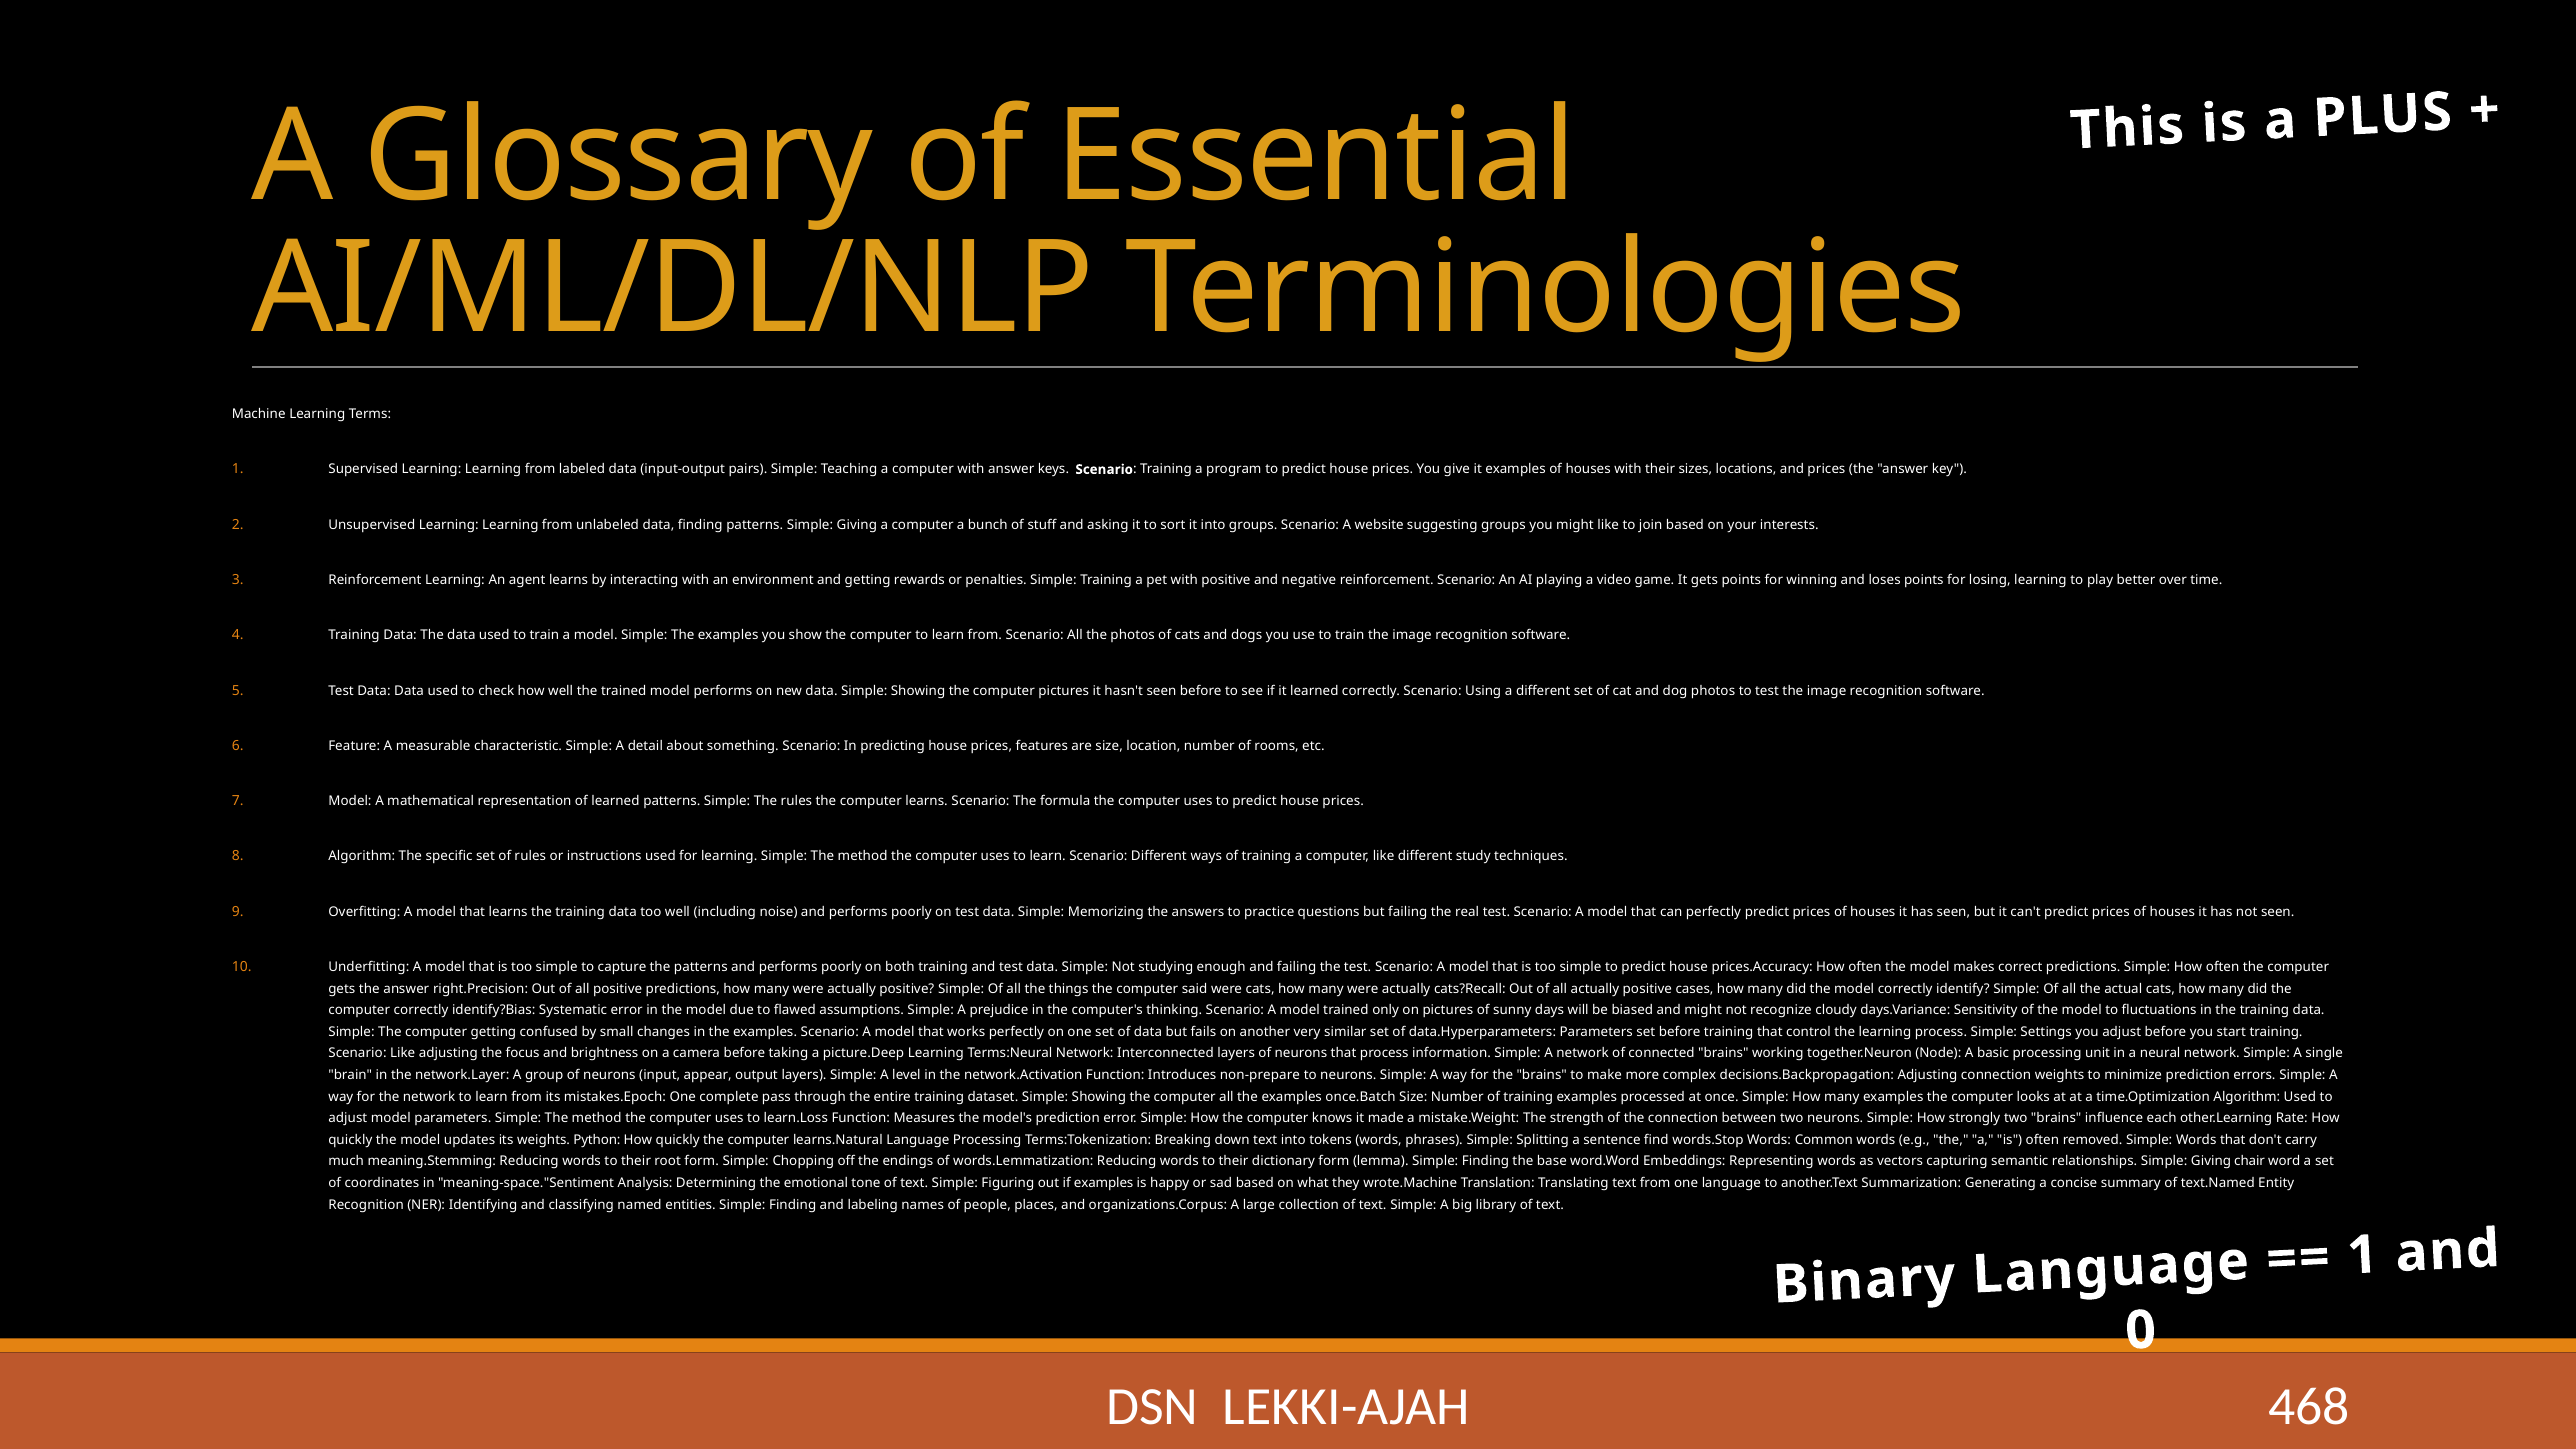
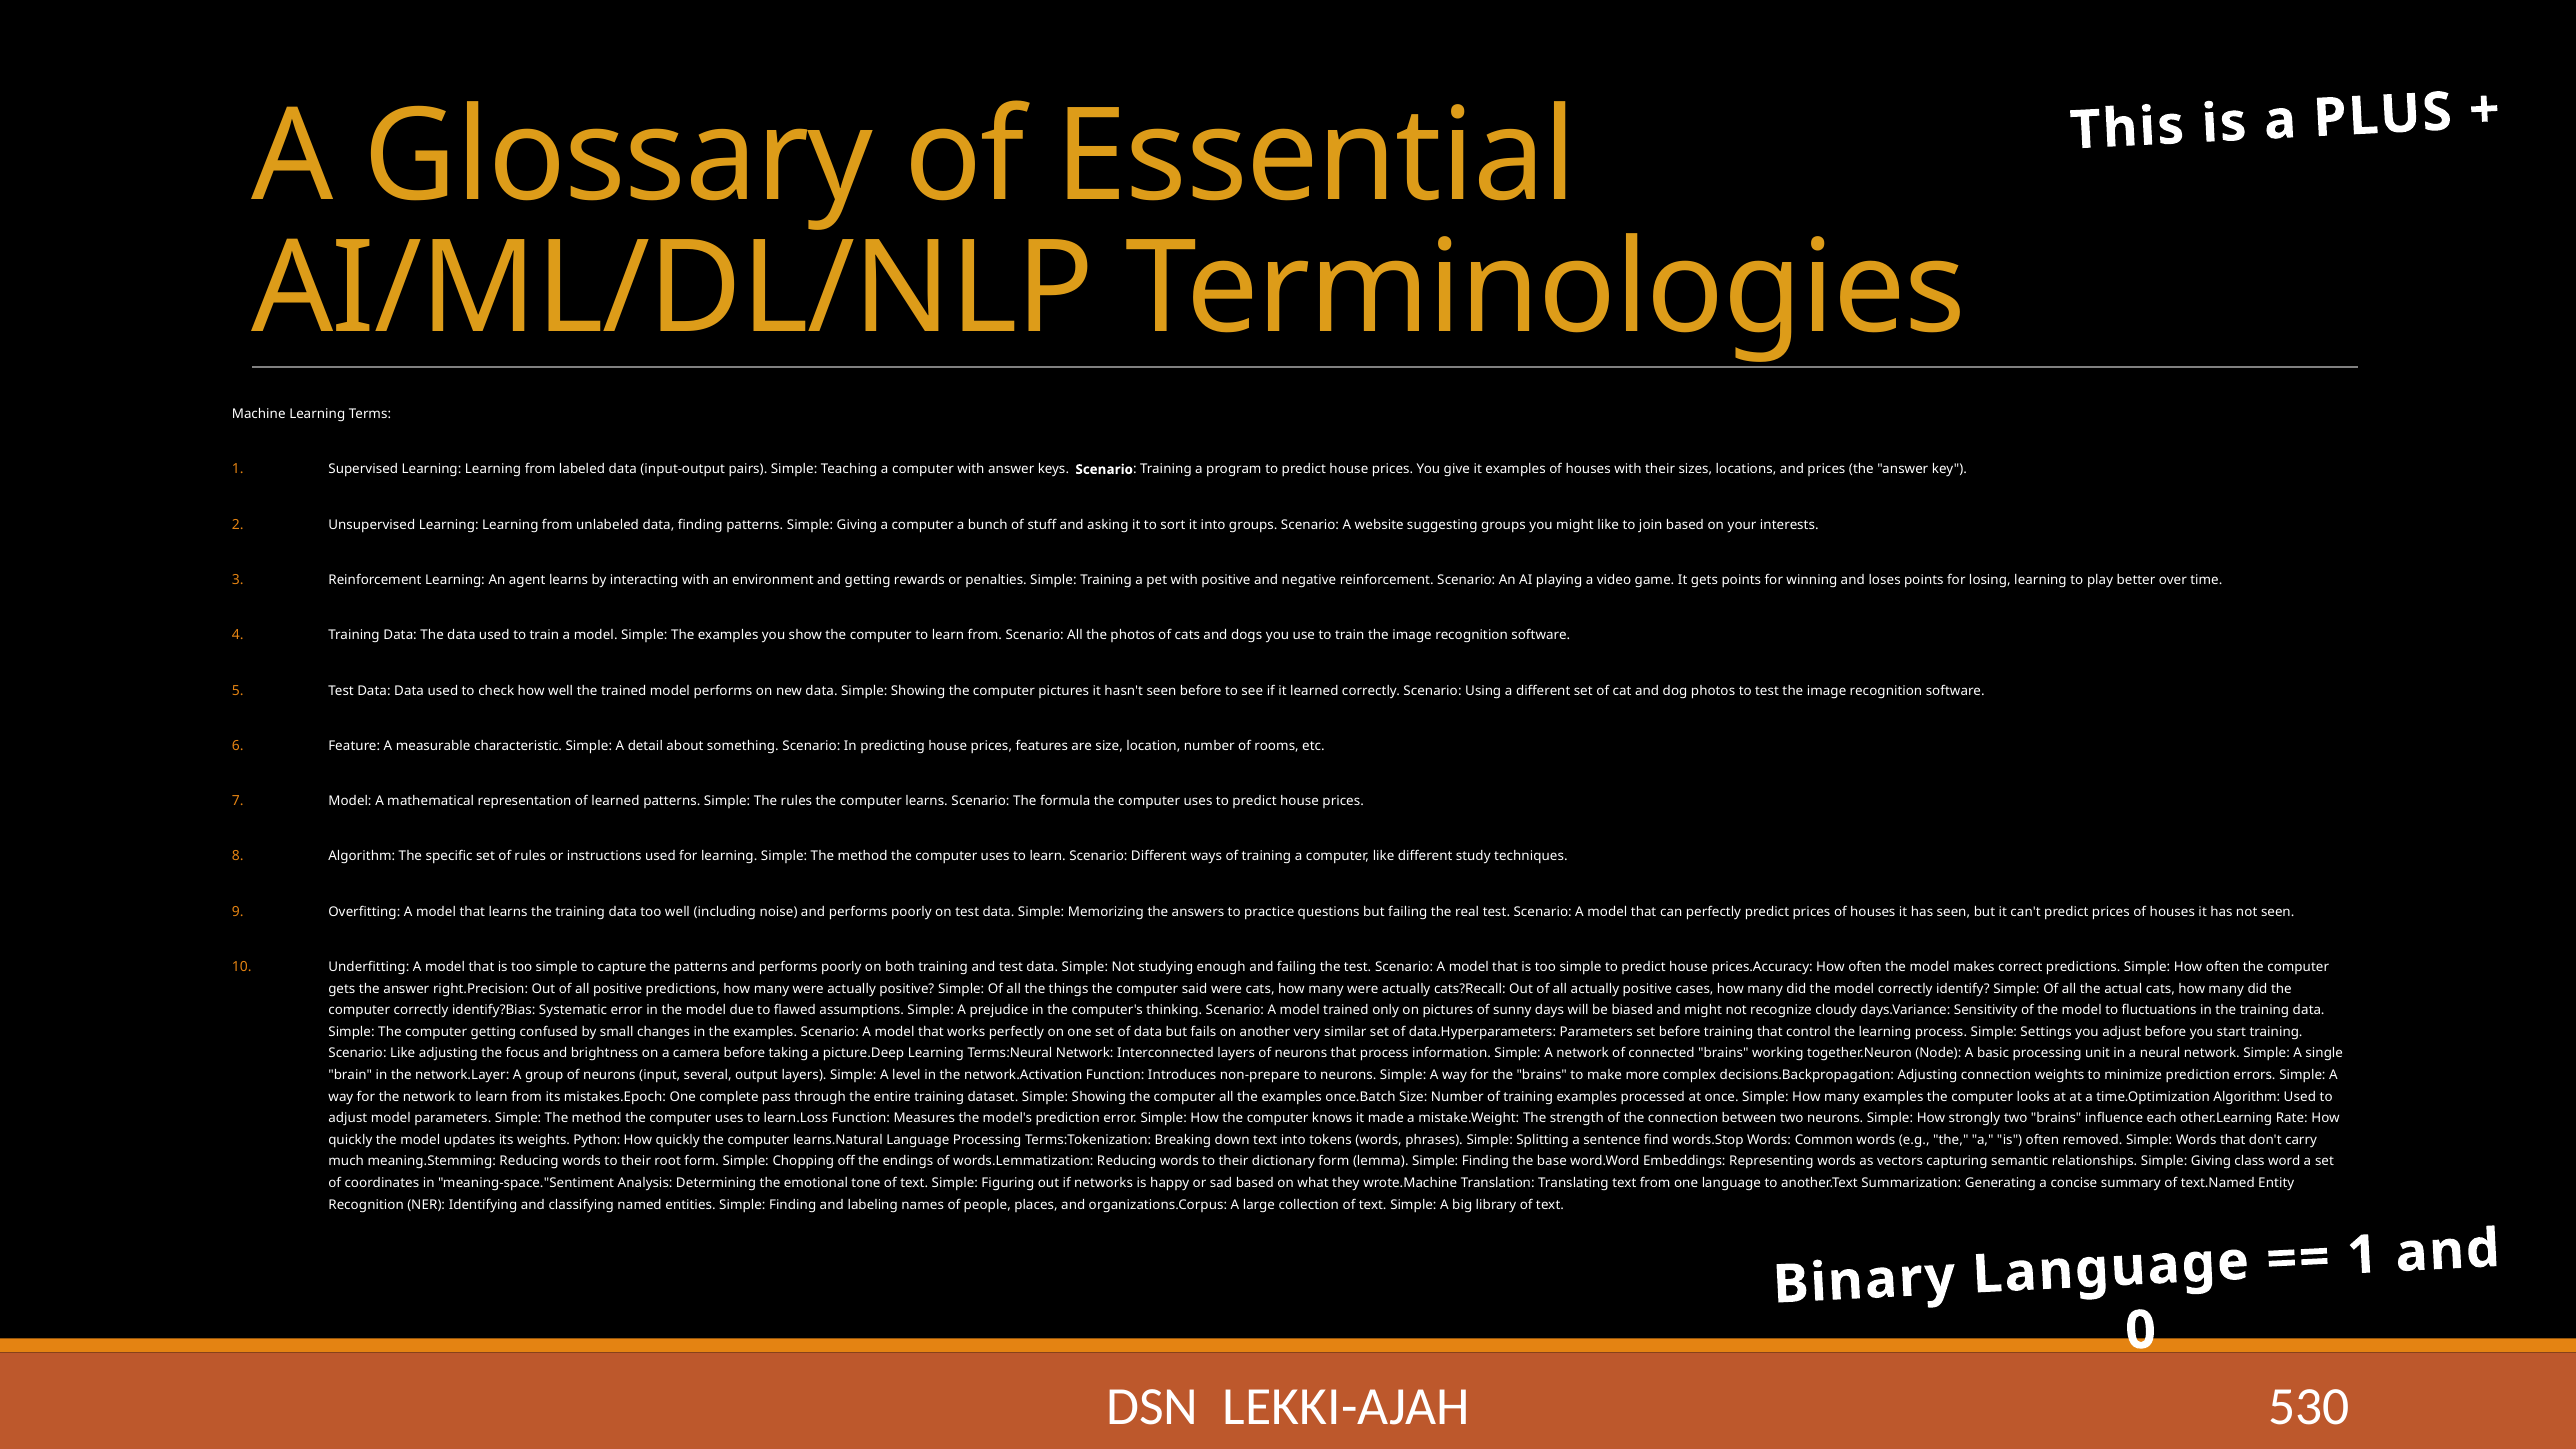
appear: appear -> several
chair: chair -> class
if examples: examples -> networks
468: 468 -> 530
